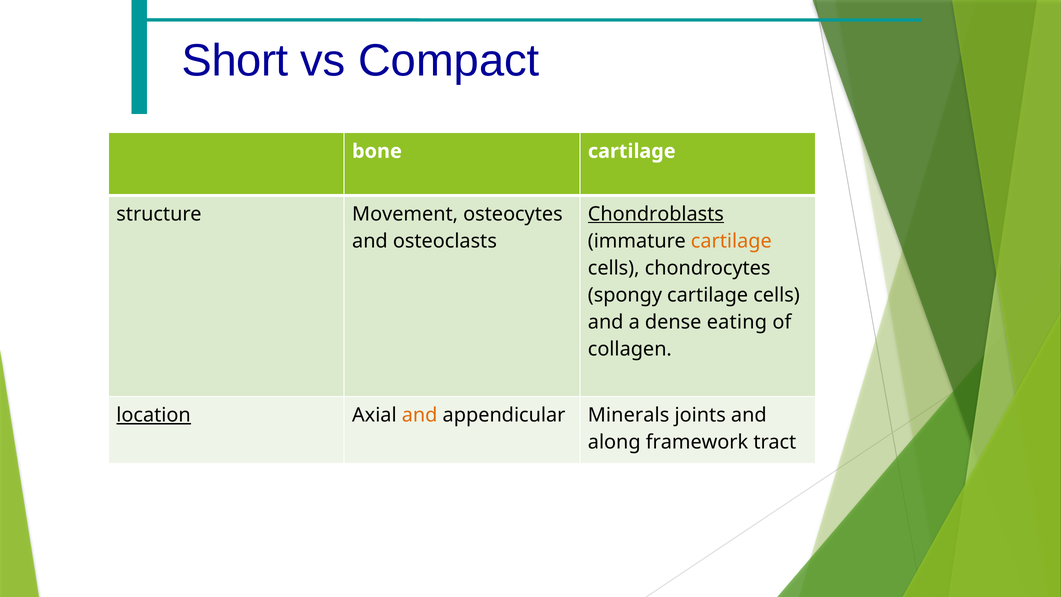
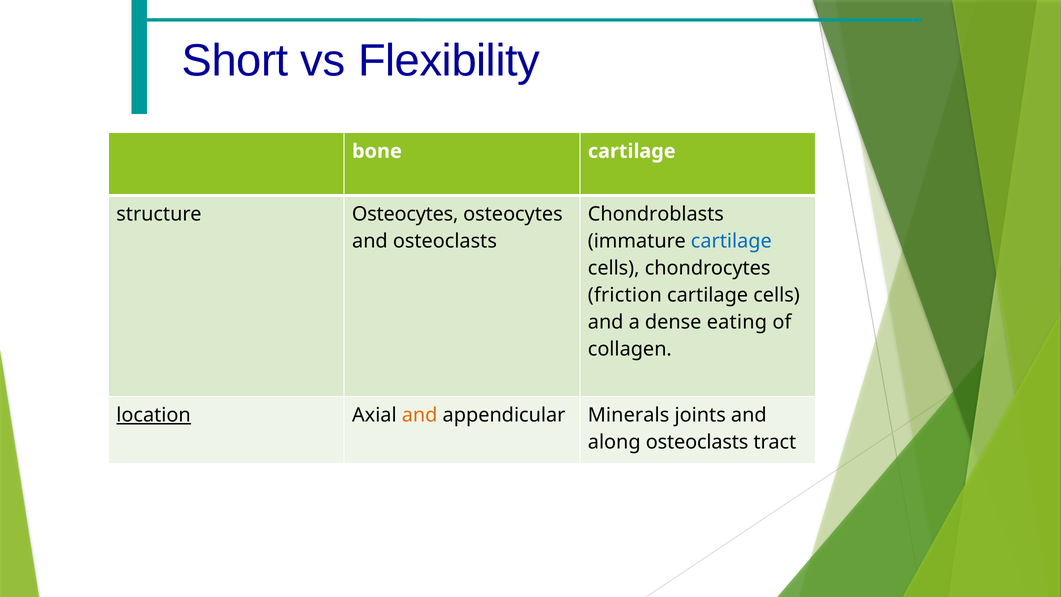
Compact: Compact -> Flexibility
structure Movement: Movement -> Osteocytes
Chondroblasts underline: present -> none
cartilage at (731, 241) colour: orange -> blue
spongy: spongy -> friction
along framework: framework -> osteoclasts
